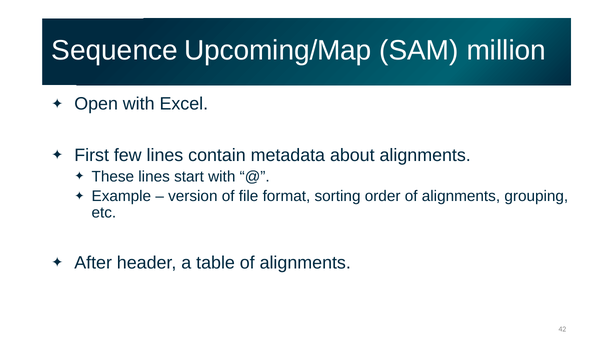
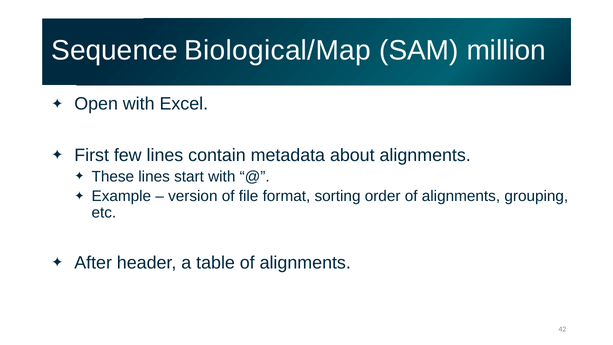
Upcoming/Map: Upcoming/Map -> Biological/Map
